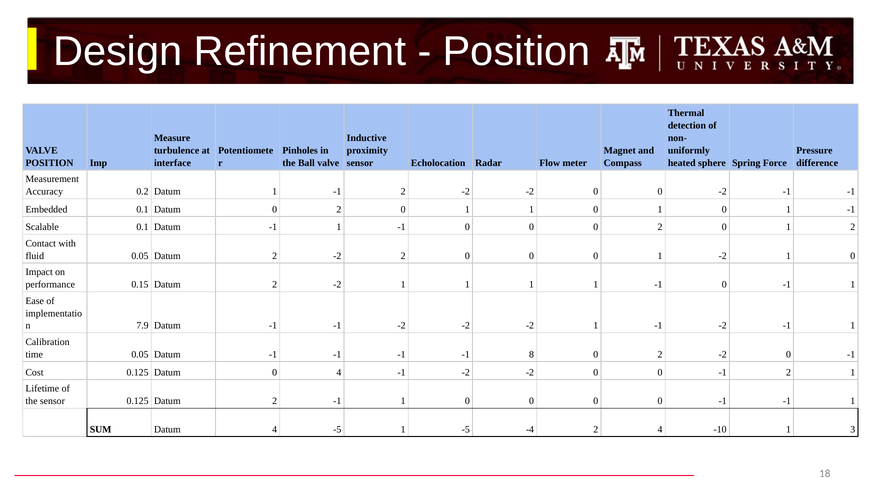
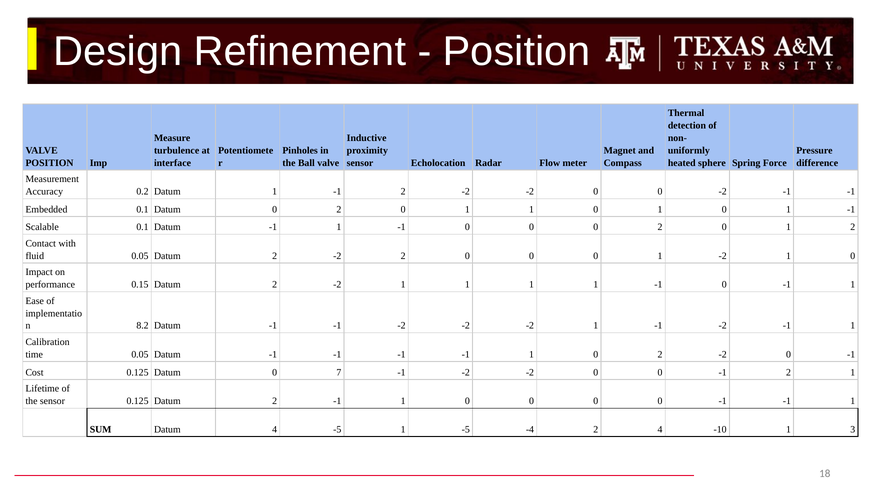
7.9: 7.9 -> 8.2
-1 -1 -1 8: 8 -> 1
0 4: 4 -> 7
